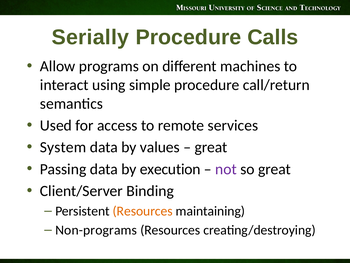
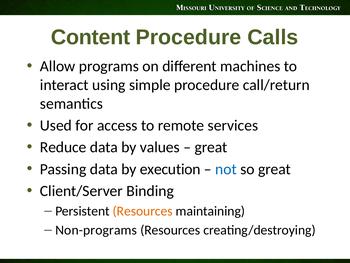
Serially: Serially -> Content
System: System -> Reduce
not colour: purple -> blue
